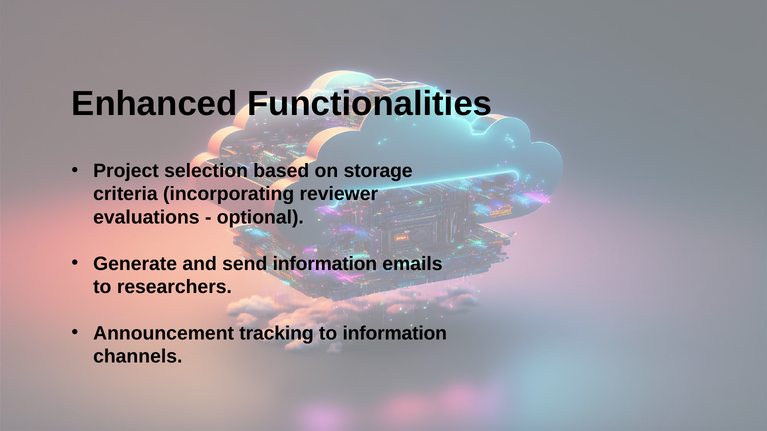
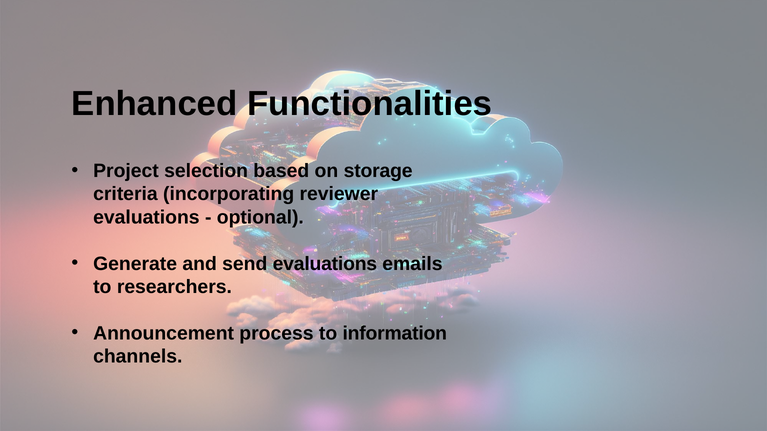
send information: information -> evaluations
tracking: tracking -> process
